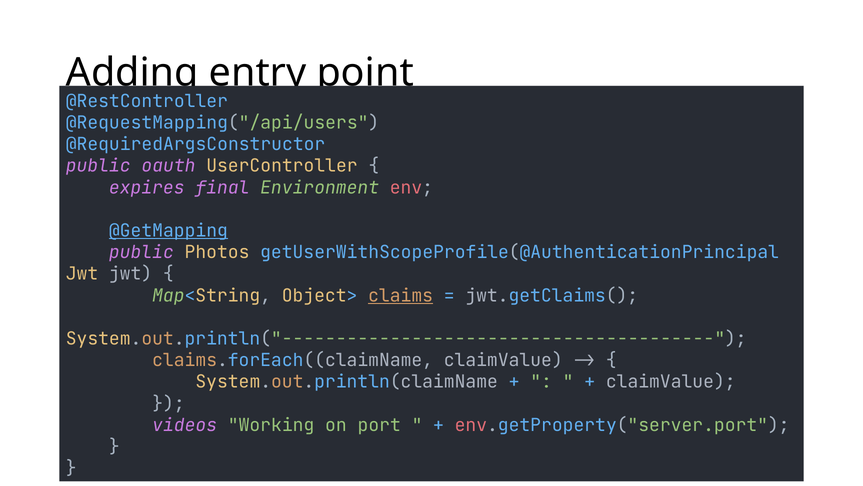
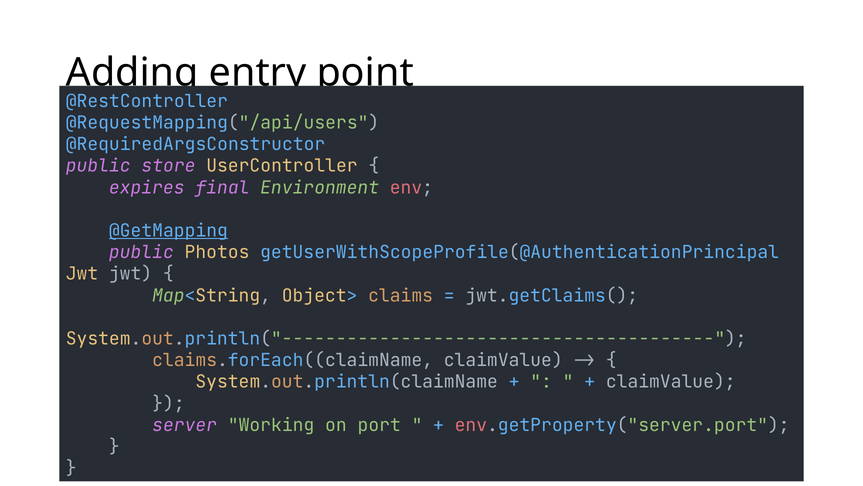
oauth: oauth -> store
claims underline: present -> none
videos: videos -> server
